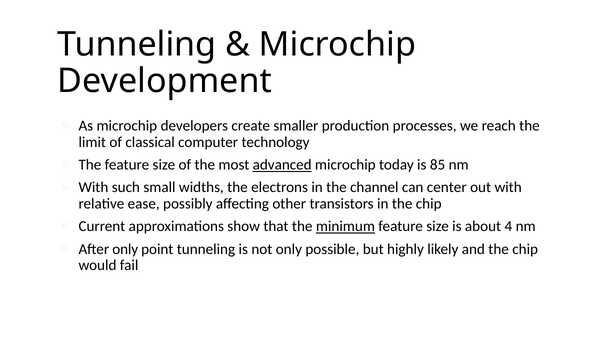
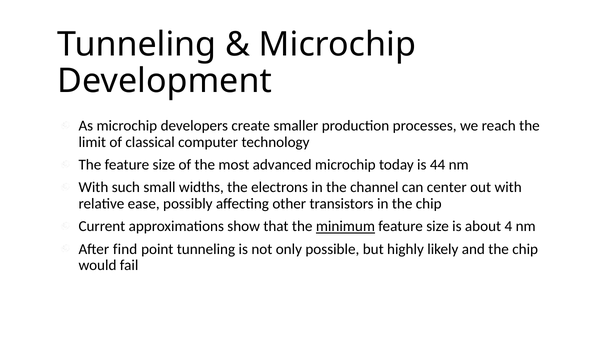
advanced underline: present -> none
85: 85 -> 44
After only: only -> find
